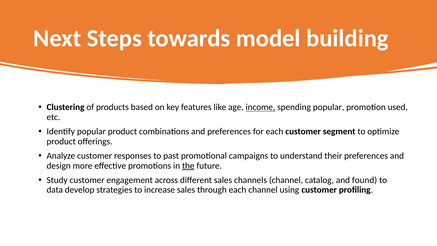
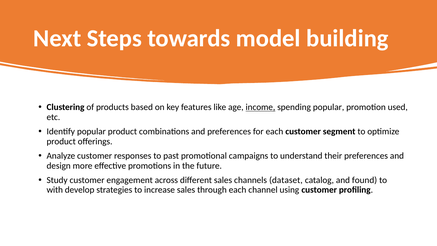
the underline: present -> none
channels channel: channel -> dataset
data: data -> with
